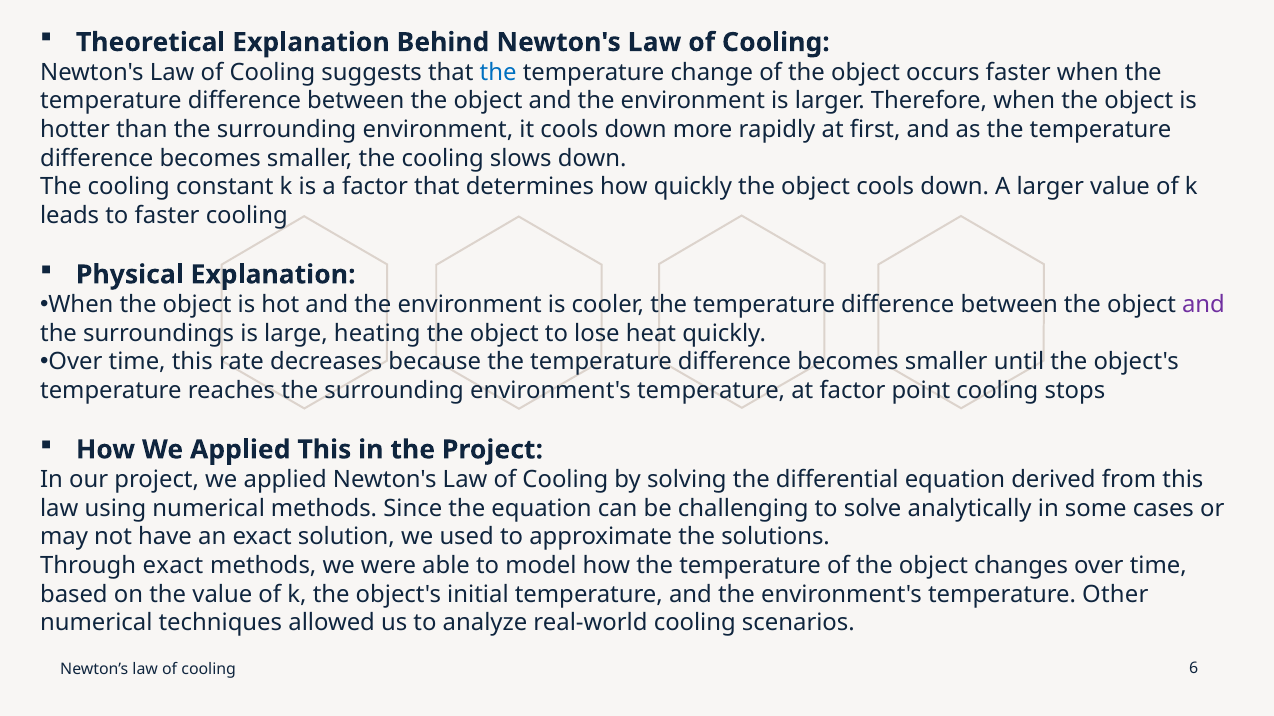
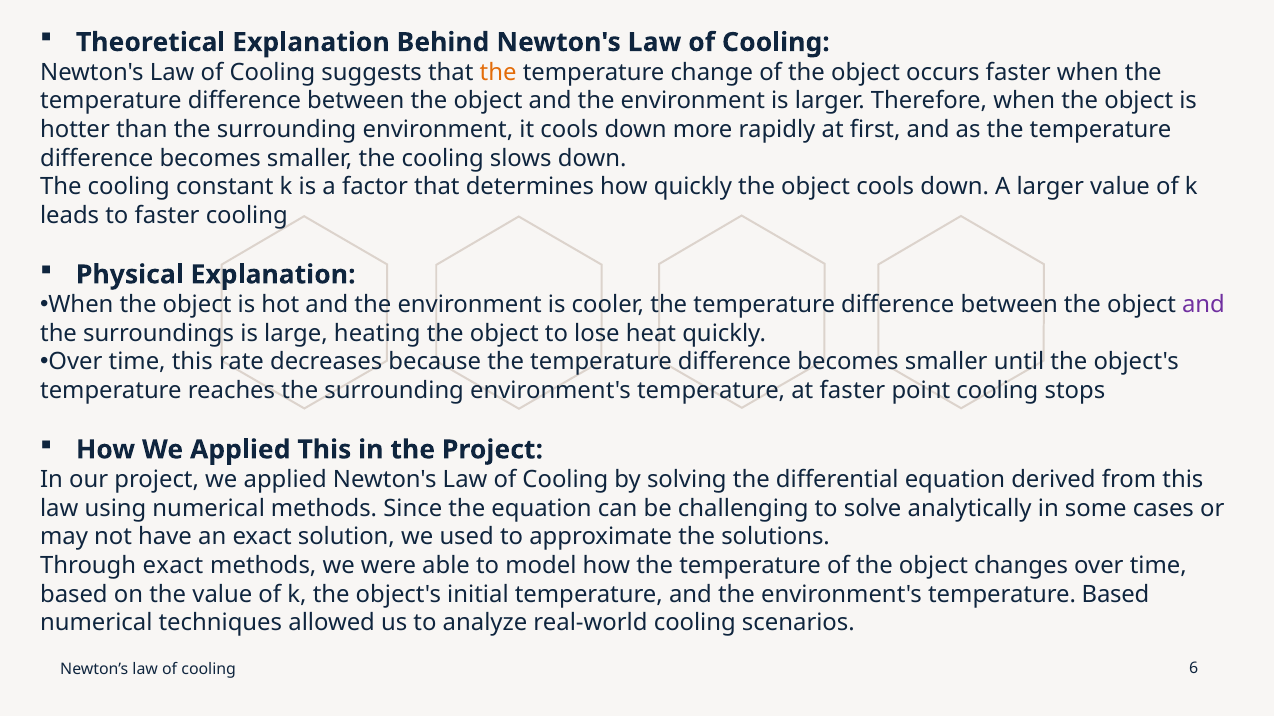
the at (498, 72) colour: blue -> orange
at factor: factor -> faster
temperature Other: Other -> Based
